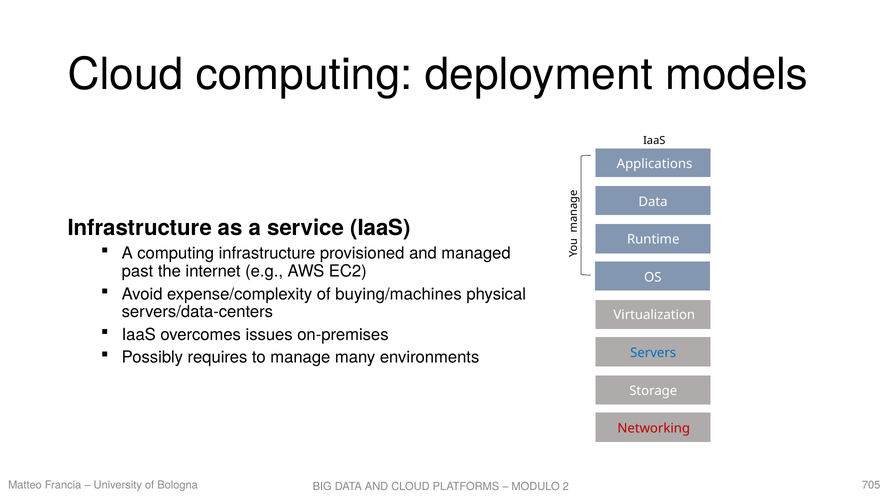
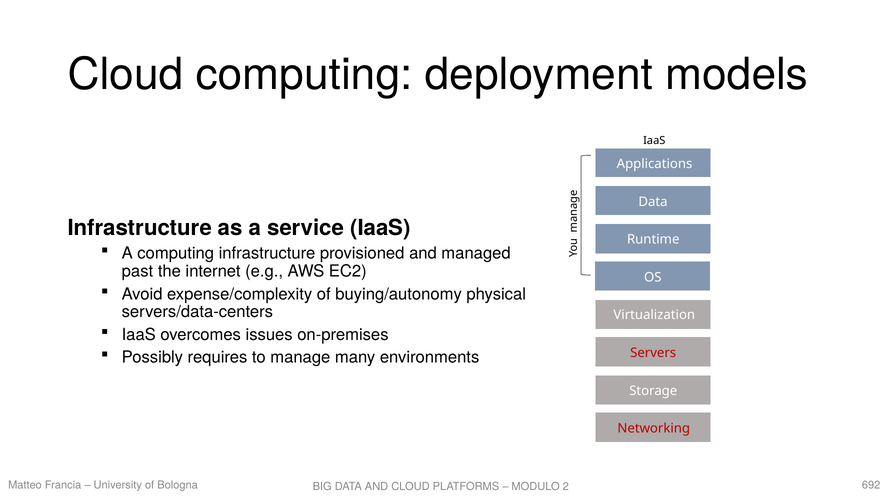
buying/machines: buying/machines -> buying/autonomy
Servers colour: blue -> red
705: 705 -> 692
